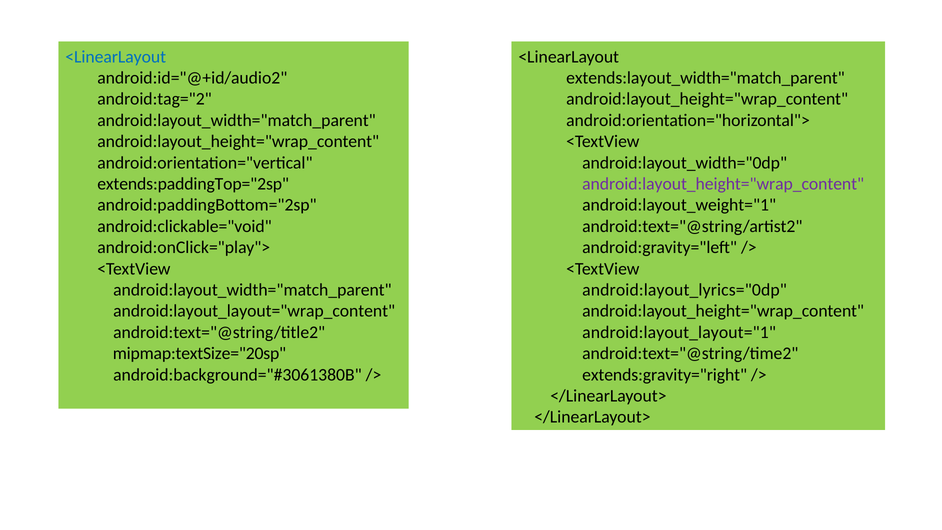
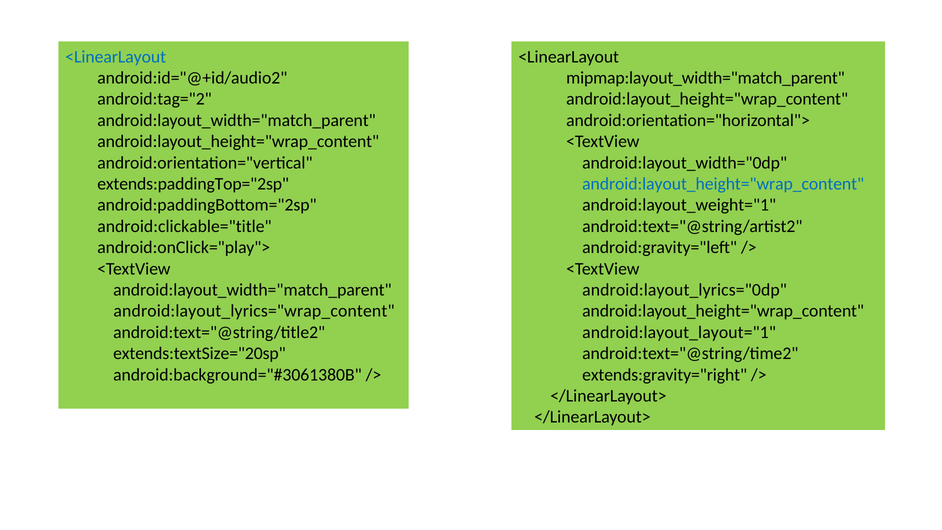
extends:layout_width="match_parent: extends:layout_width="match_parent -> mipmap:layout_width="match_parent
android:layout_height="wrap_content at (723, 184) colour: purple -> blue
android:clickable="void: android:clickable="void -> android:clickable="title
android:layout_layout="wrap_content: android:layout_layout="wrap_content -> android:layout_lyrics="wrap_content
mipmap:textSize="20sp: mipmap:textSize="20sp -> extends:textSize="20sp
